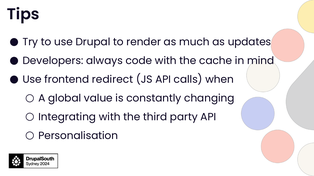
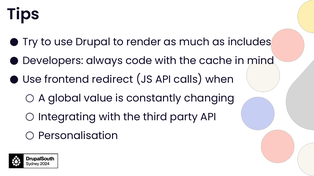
updates: updates -> includes
